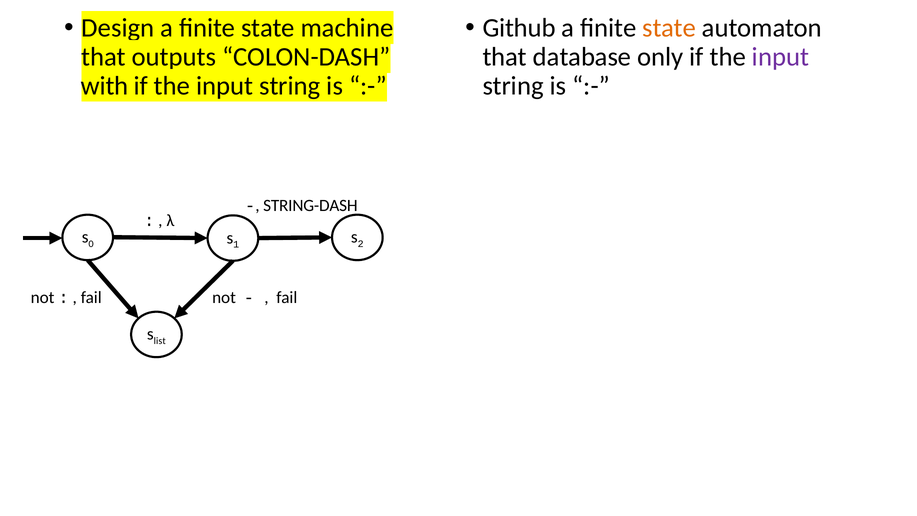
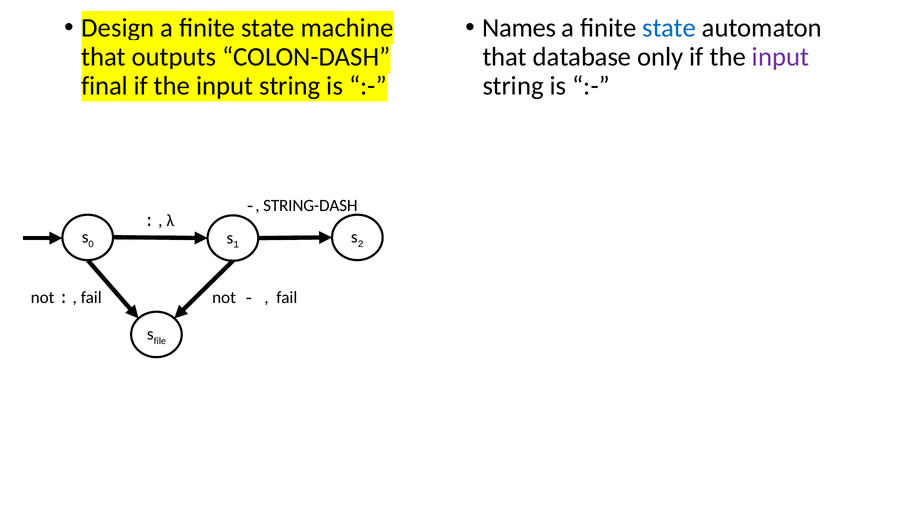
Github: Github -> Names
state at (669, 28) colour: orange -> blue
with: with -> final
list: list -> file
